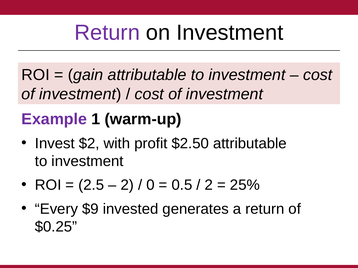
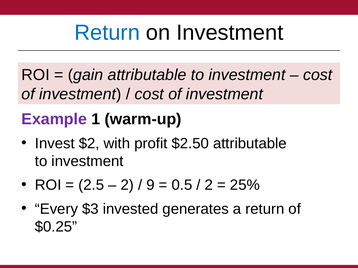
Return at (107, 33) colour: purple -> blue
0: 0 -> 9
$9: $9 -> $3
